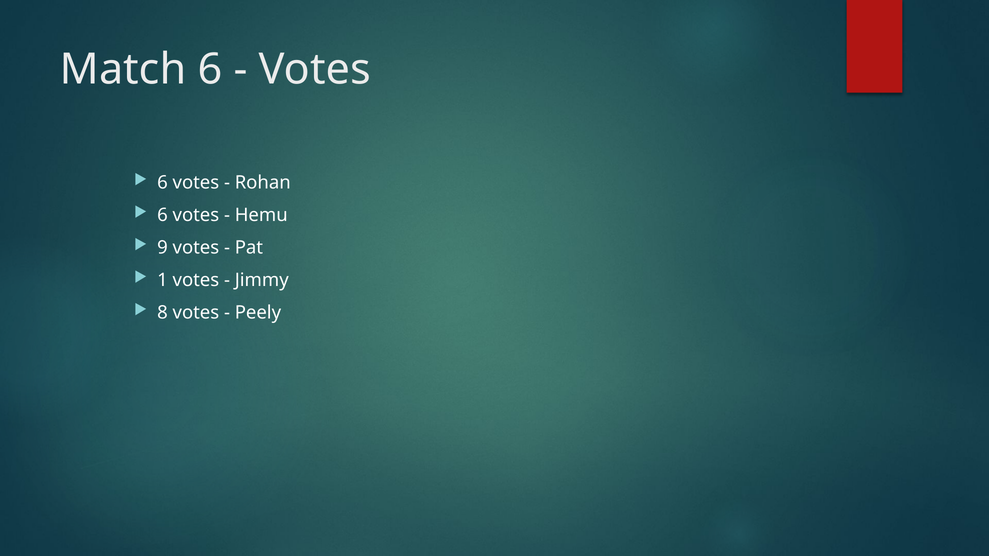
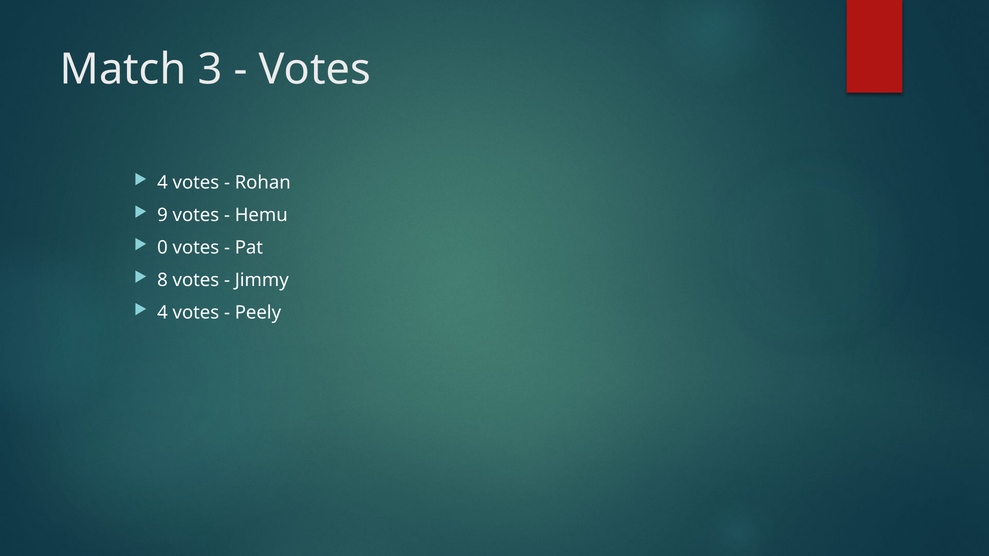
Match 6: 6 -> 3
6 at (163, 183): 6 -> 4
6 at (163, 215): 6 -> 9
9: 9 -> 0
1: 1 -> 8
8 at (163, 313): 8 -> 4
